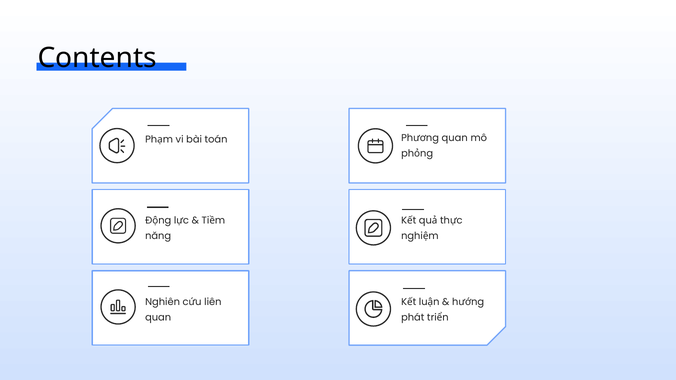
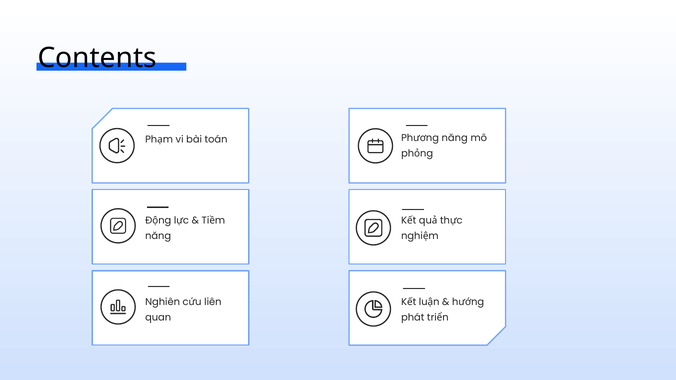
quan at (455, 138): quan -> năng
